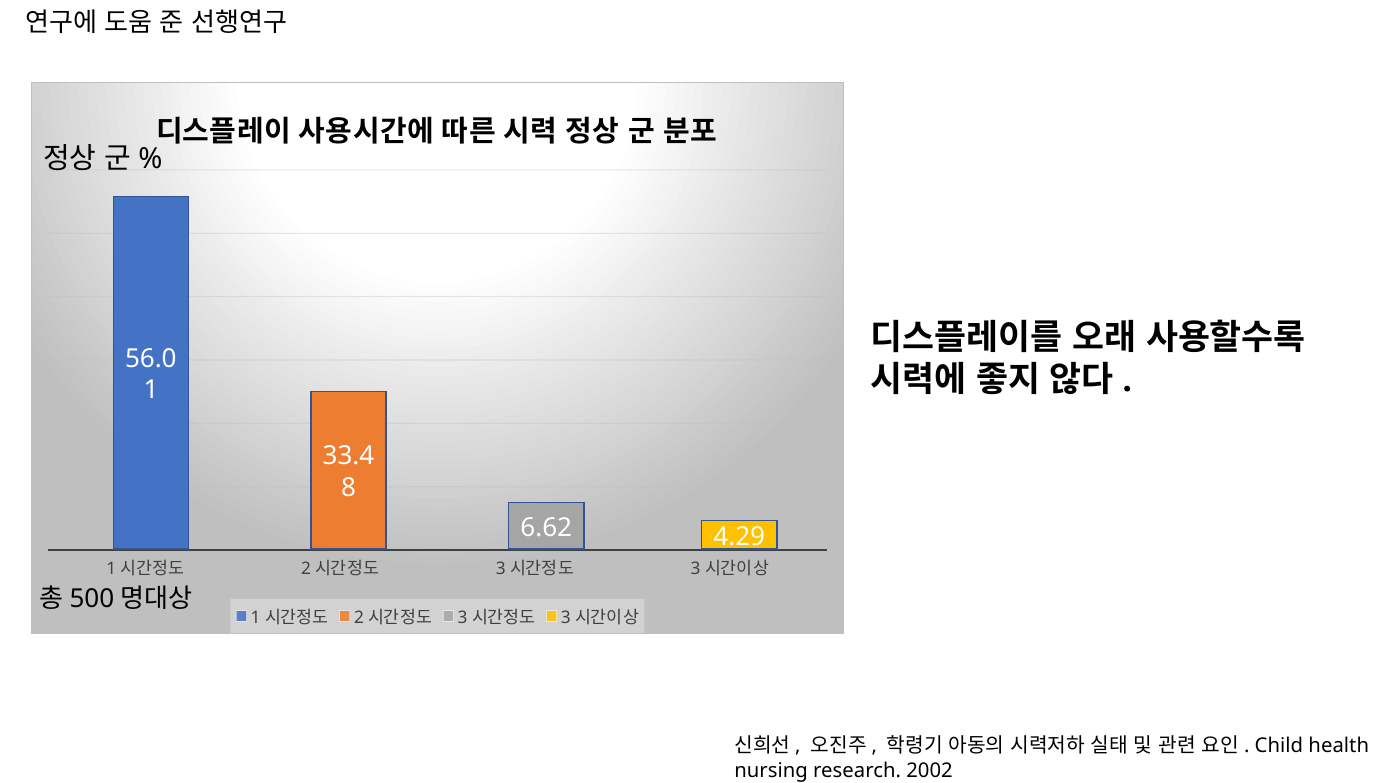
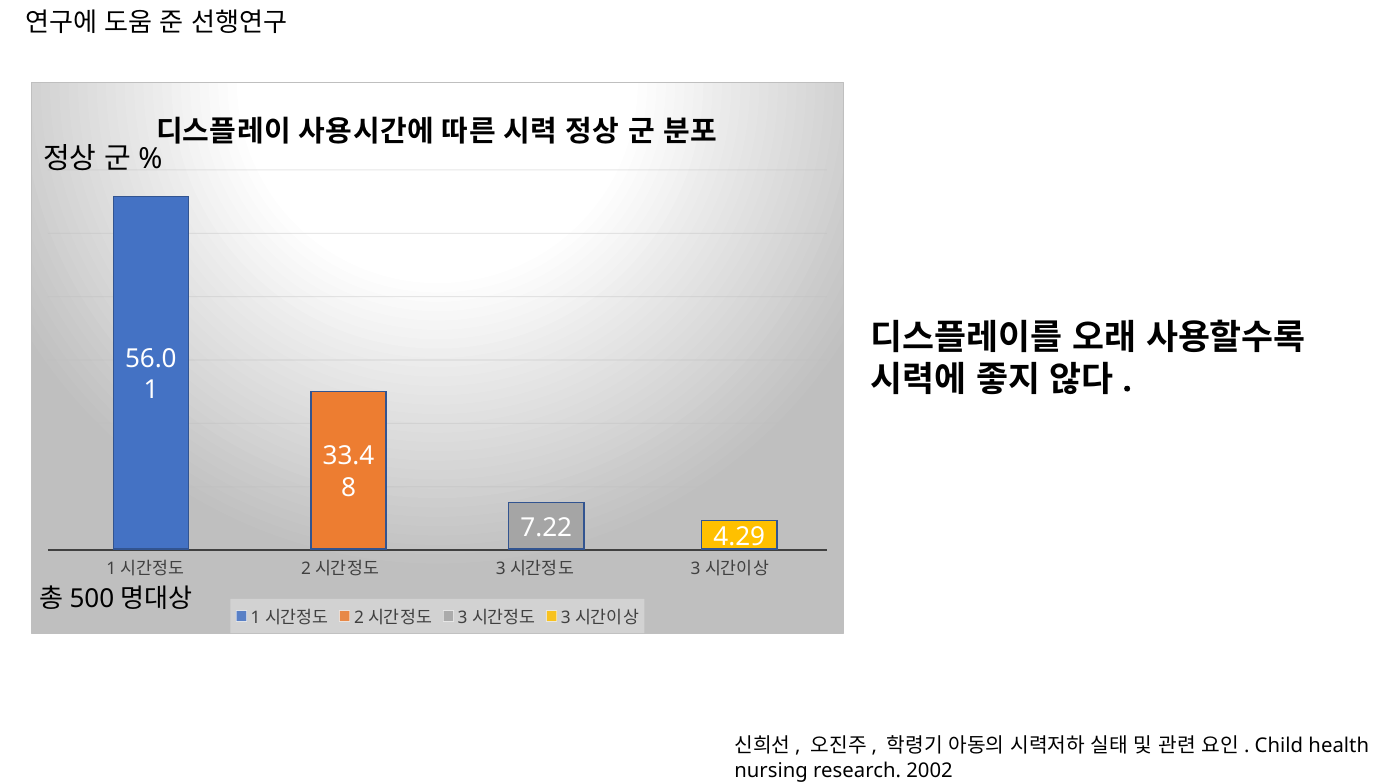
6.62: 6.62 -> 7.22
